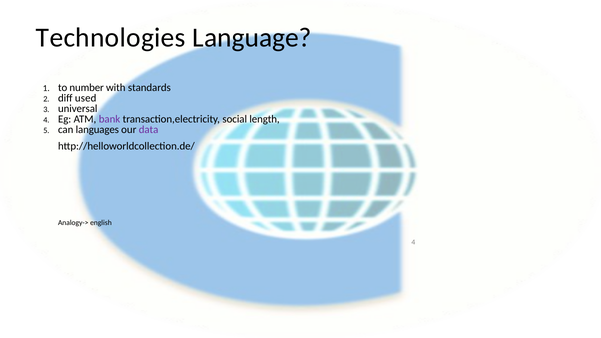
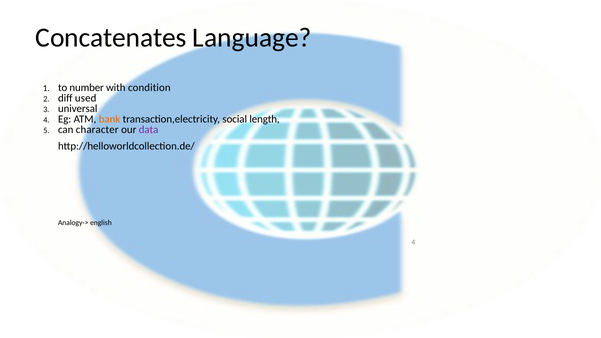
Technologies: Technologies -> Concatenates
standards: standards -> condition
bank colour: purple -> orange
languages: languages -> character
